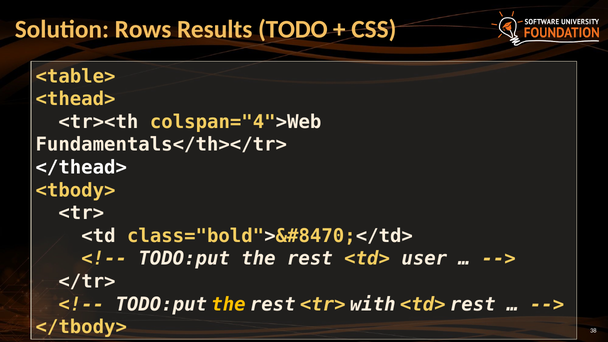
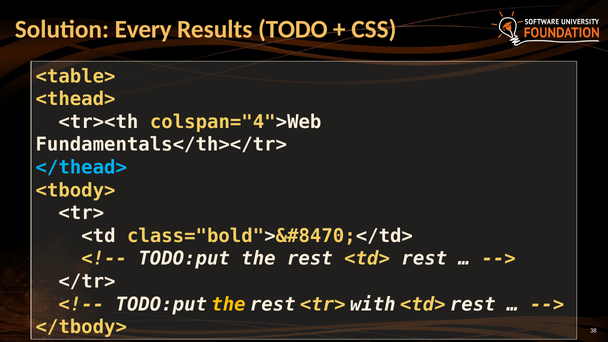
Rows: Rows -> Every
</thead> colour: white -> light blue
rest <td> user: user -> rest
